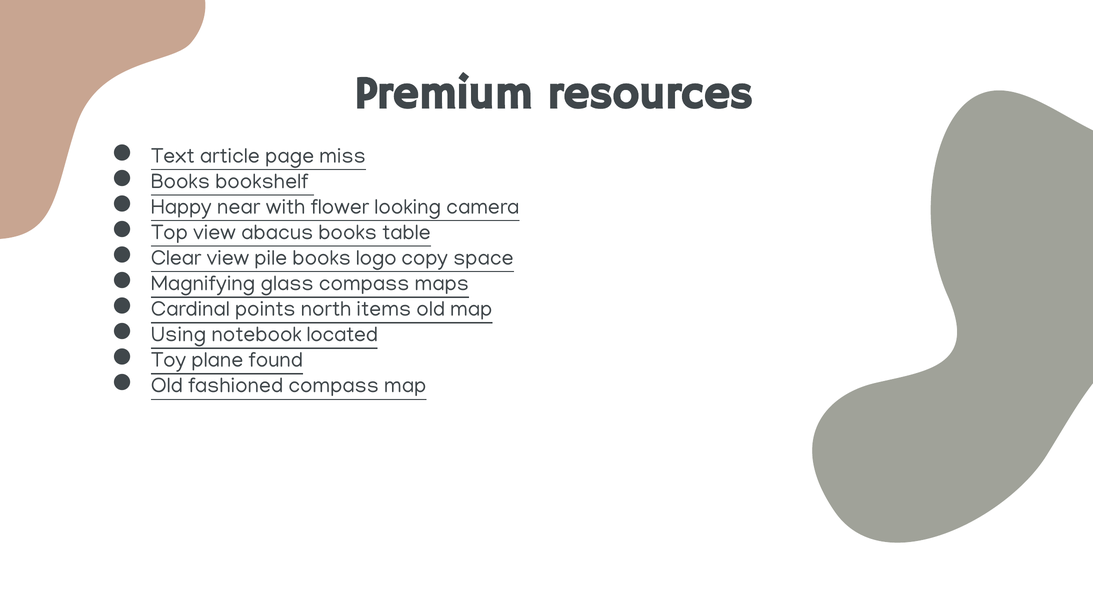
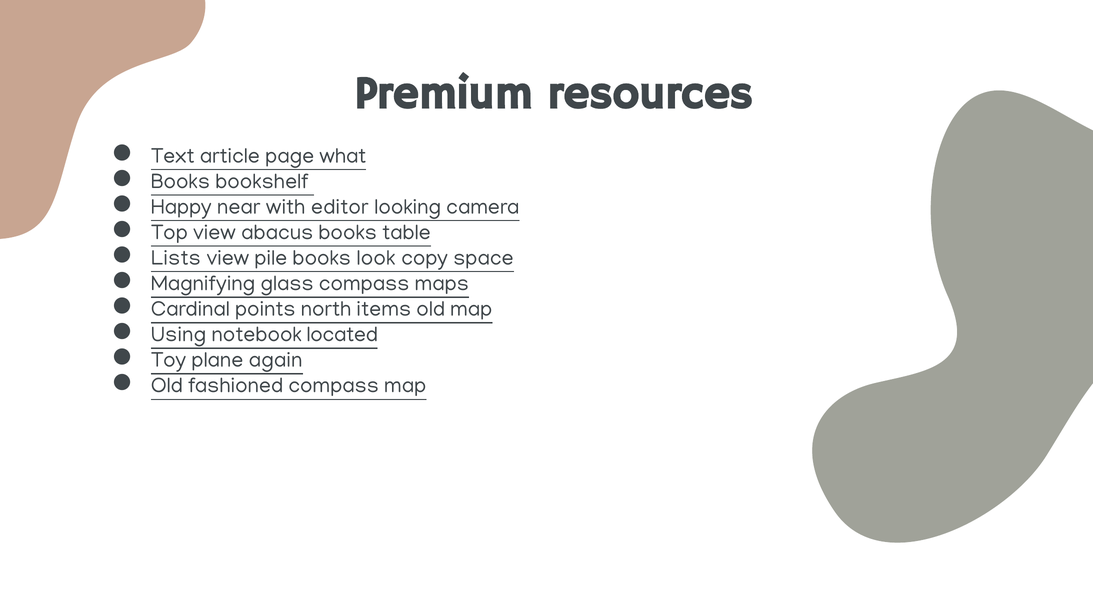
miss: miss -> what
flower: flower -> editor
Clear: Clear -> Lists
logo: logo -> look
found: found -> again
